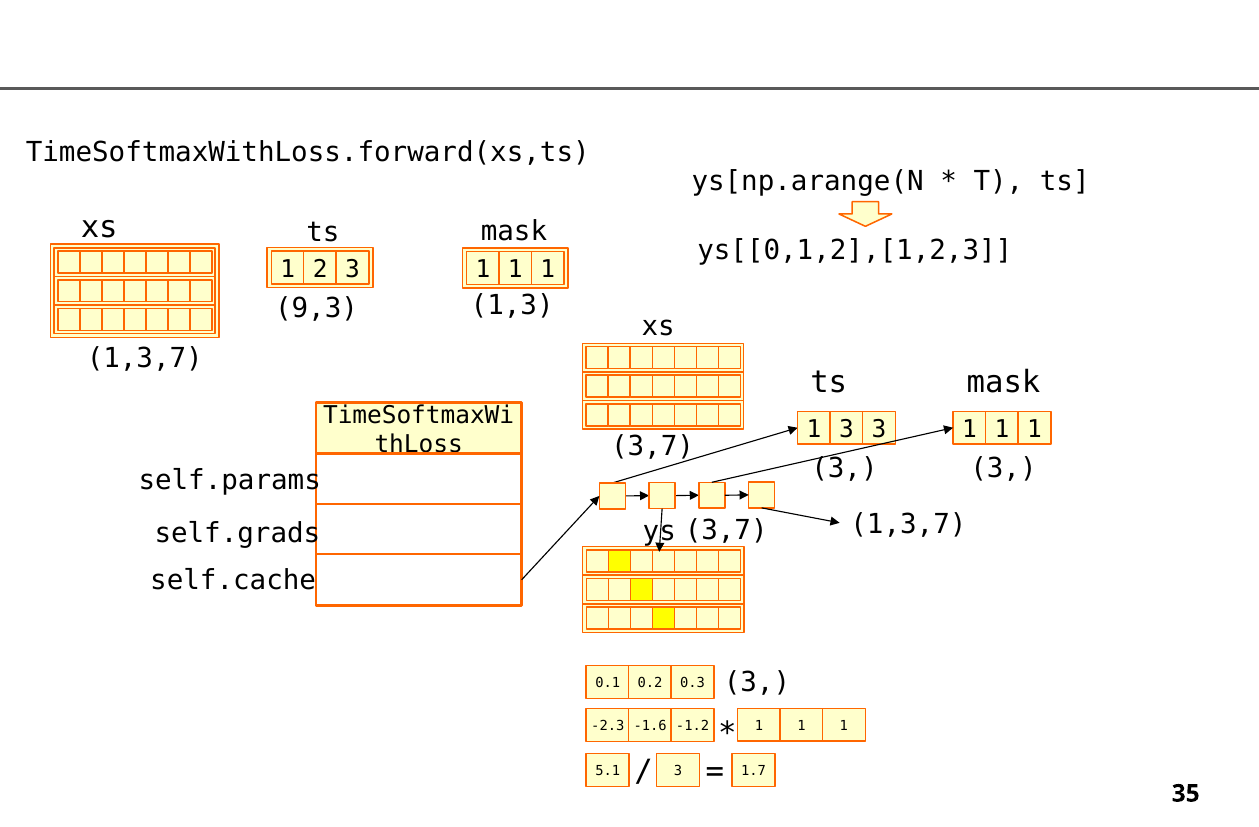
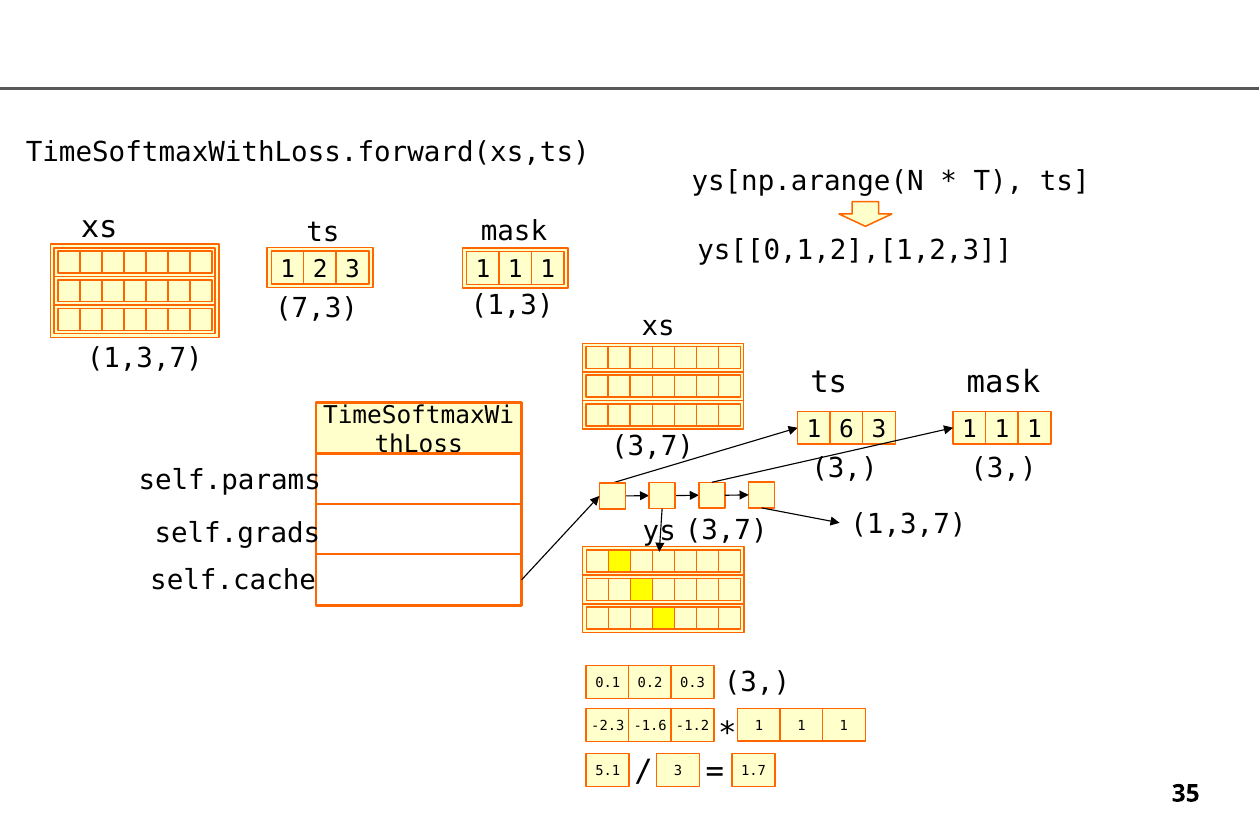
9,3: 9,3 -> 7,3
1 3: 3 -> 6
